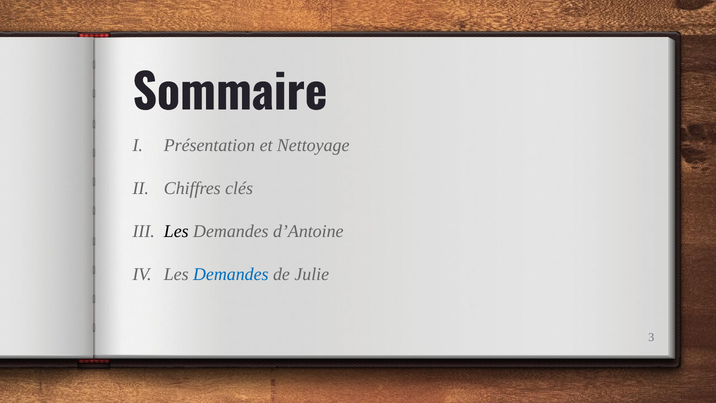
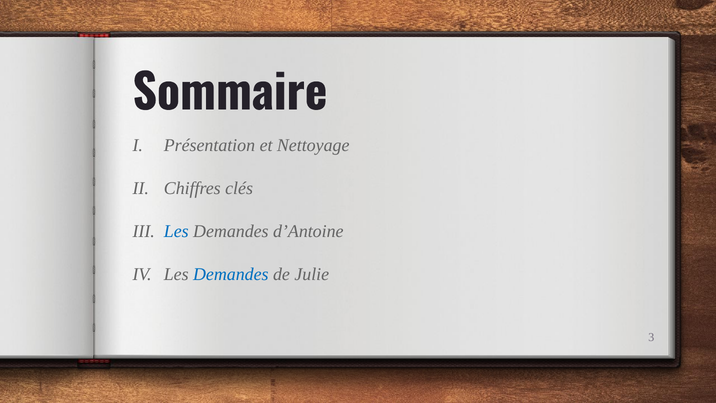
Les at (176, 231) colour: black -> blue
